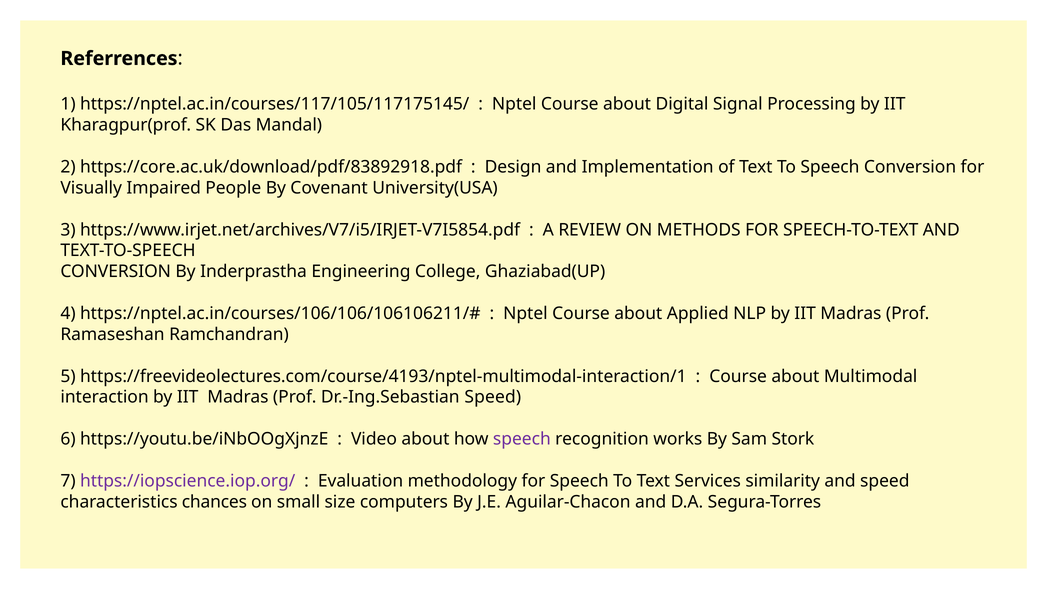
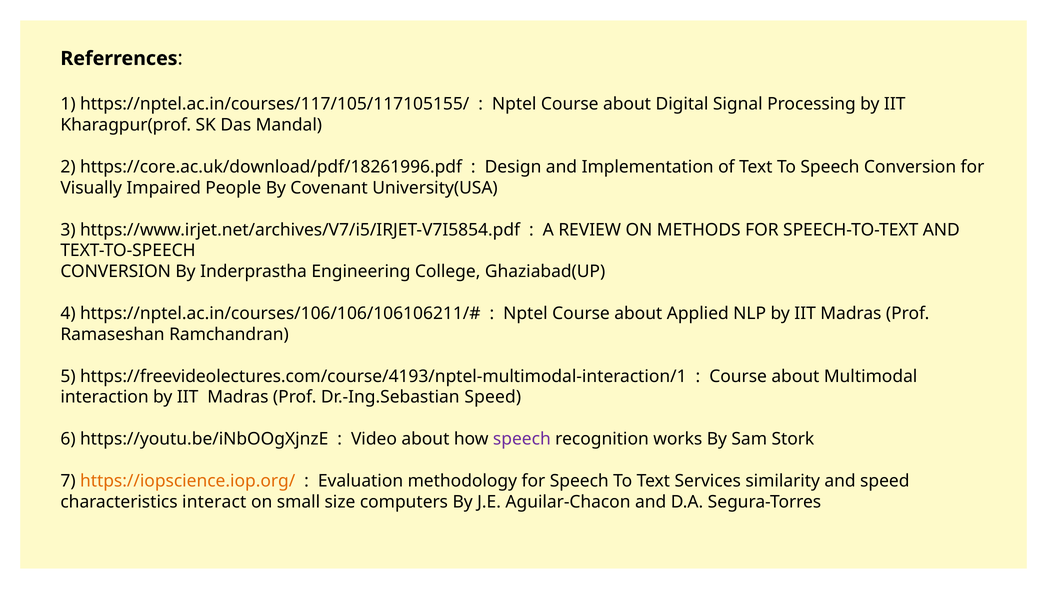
https://nptel.ac.in/courses/117/105/117175145/: https://nptel.ac.in/courses/117/105/117175145/ -> https://nptel.ac.in/courses/117/105/117105155/
https://core.ac.uk/download/pdf/83892918.pdf: https://core.ac.uk/download/pdf/83892918.pdf -> https://core.ac.uk/download/pdf/18261996.pdf
https://iopscience.iop.org/ colour: purple -> orange
chances: chances -> interact
